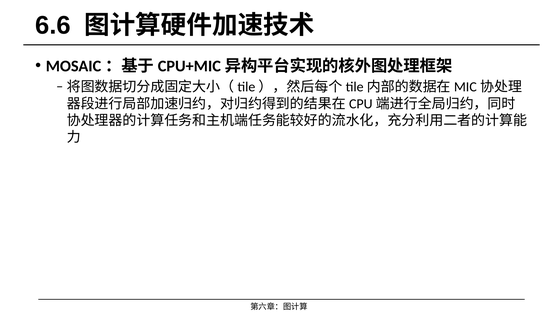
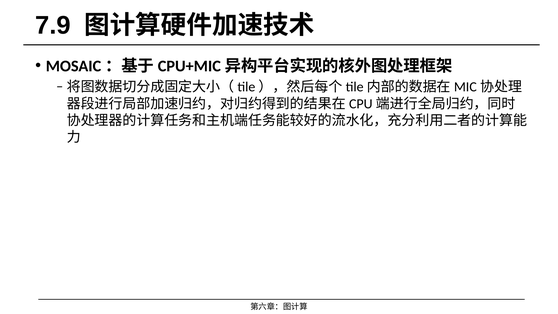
6.6: 6.6 -> 7.9
